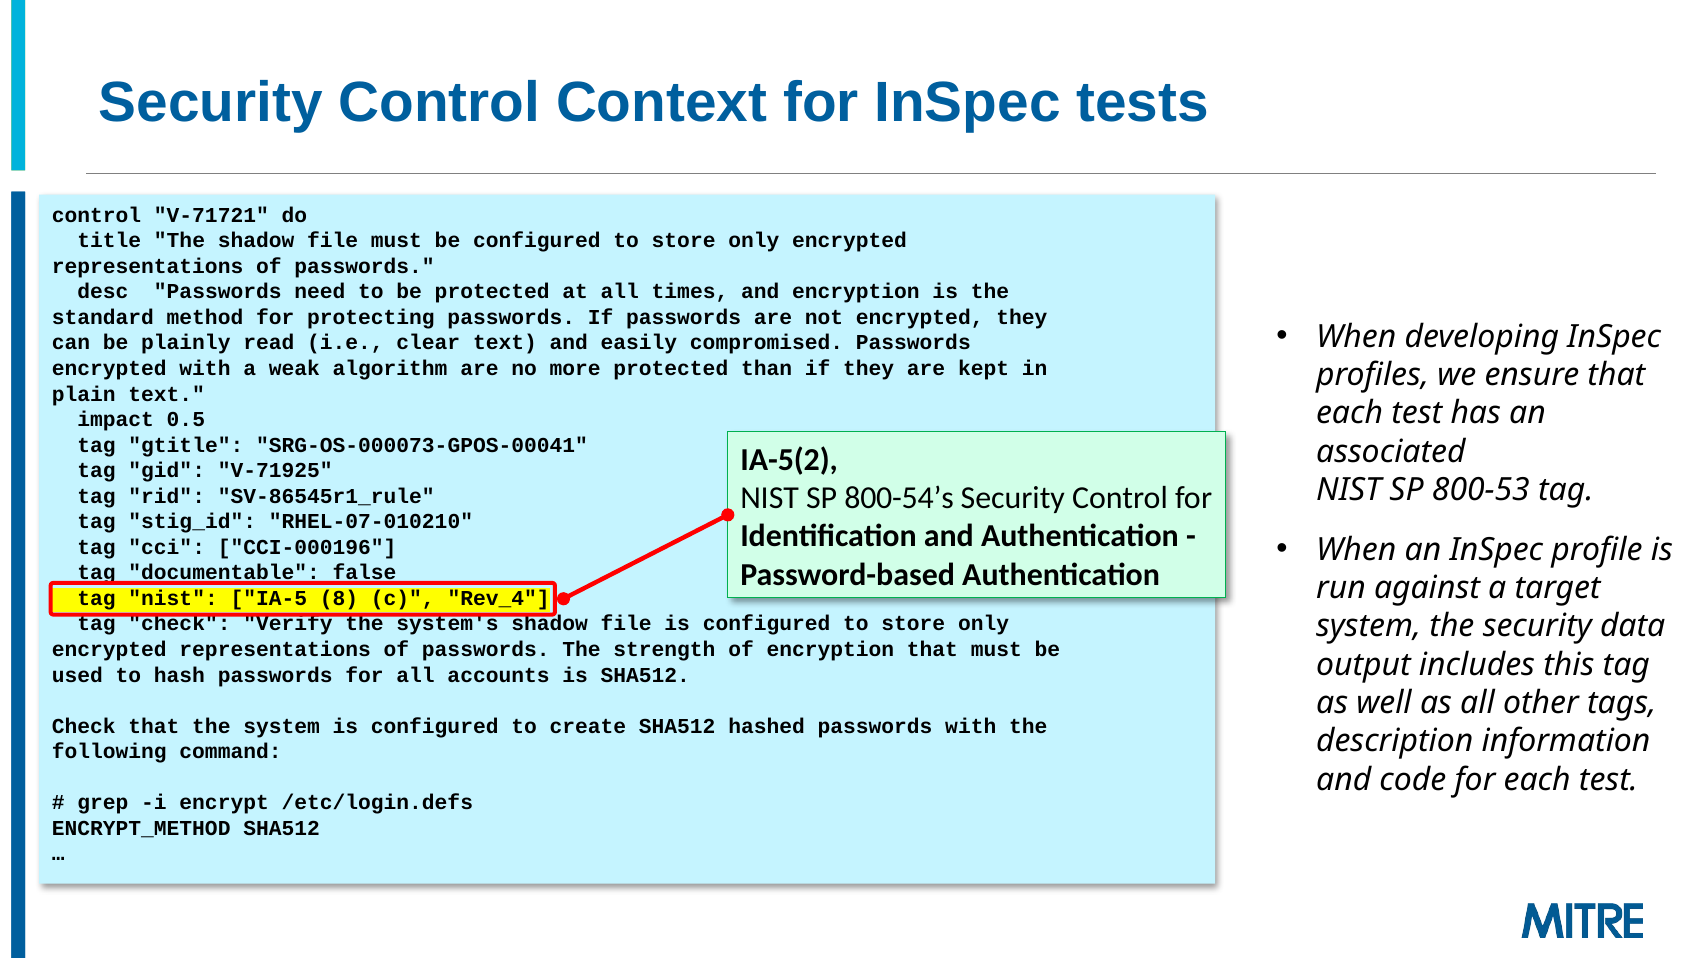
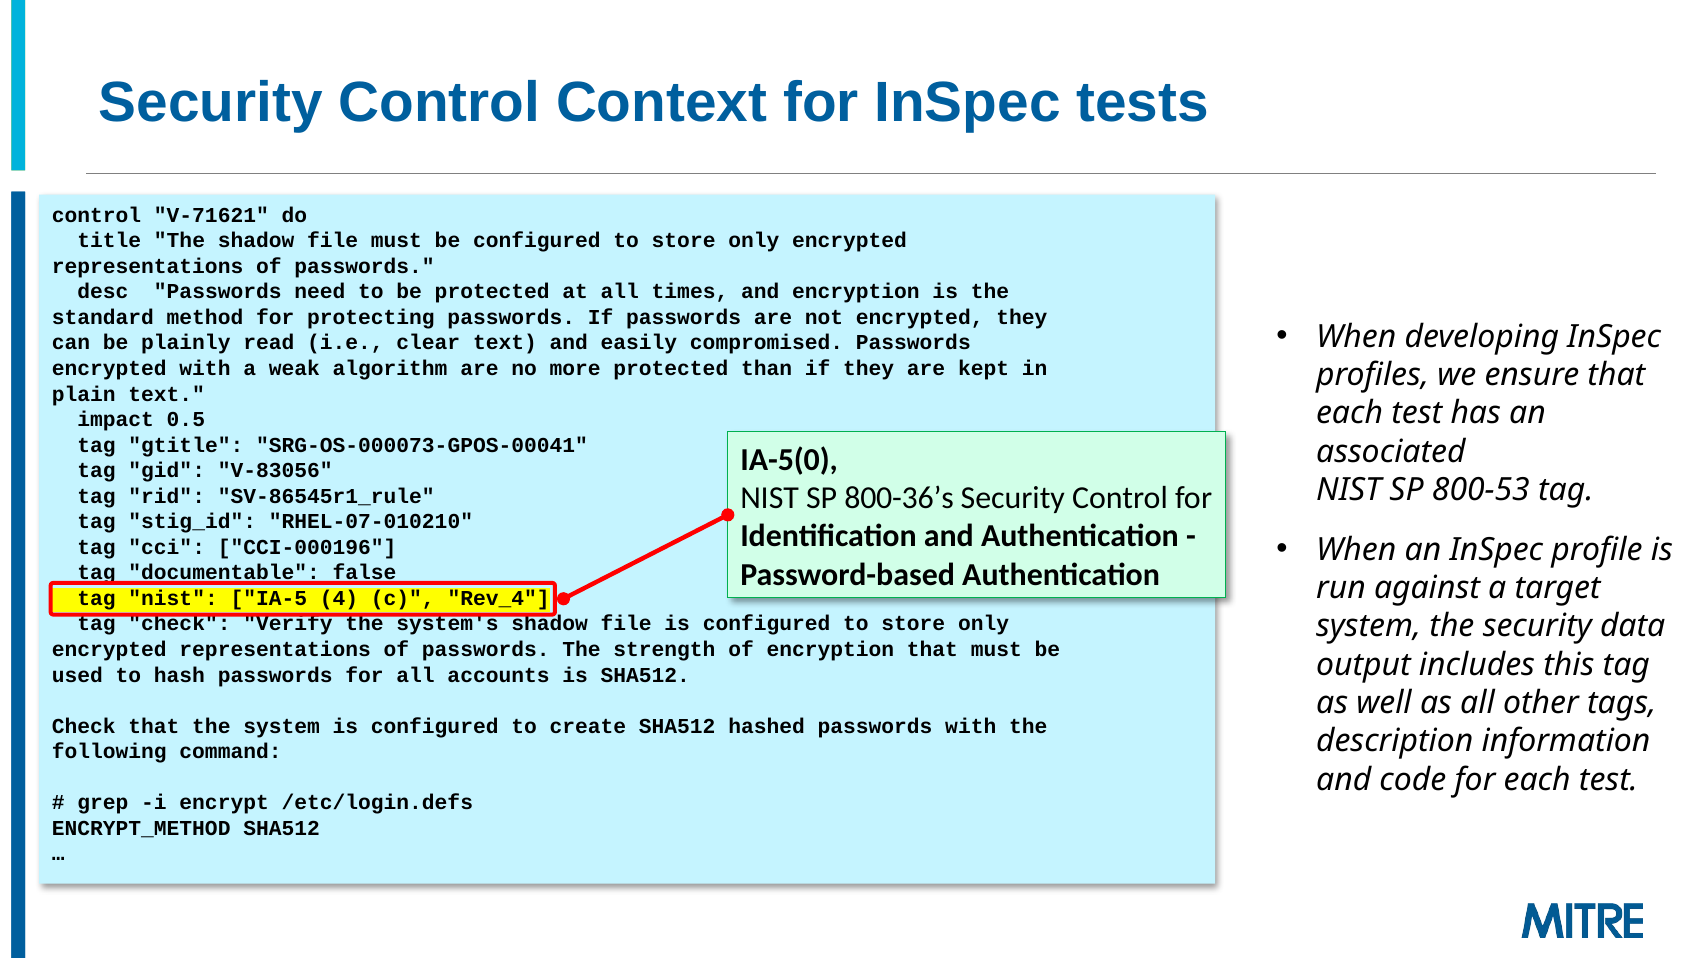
V-71721: V-71721 -> V-71621
IA-5(2: IA-5(2 -> IA-5(0
V-71925: V-71925 -> V-83056
800-54’s: 800-54’s -> 800-36’s
8: 8 -> 4
